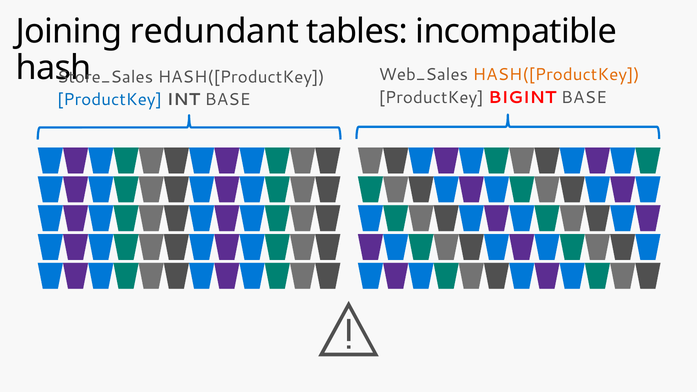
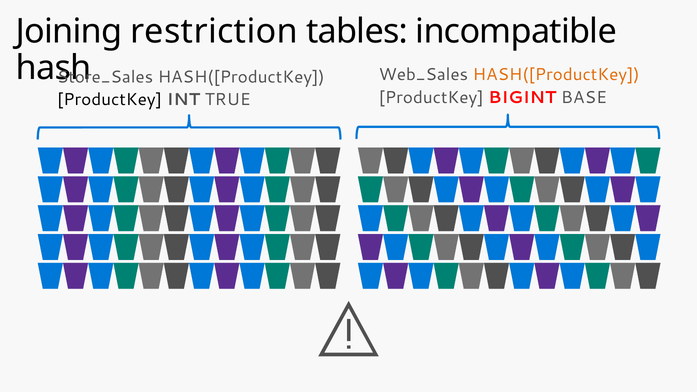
redundant: redundant -> restriction
ProductKey at (110, 100) colour: blue -> black
INT BASE: BASE -> TRUE
